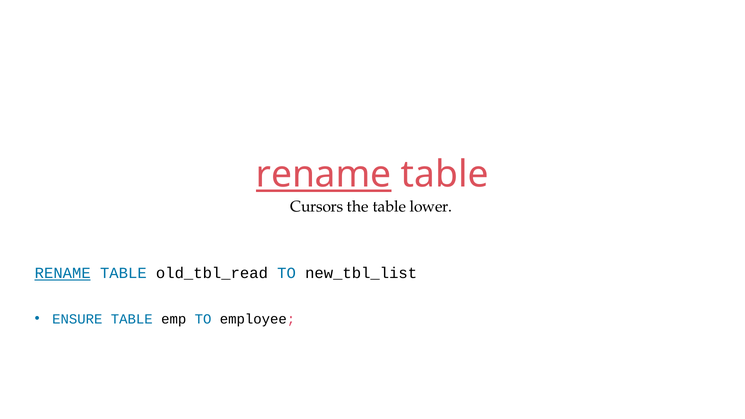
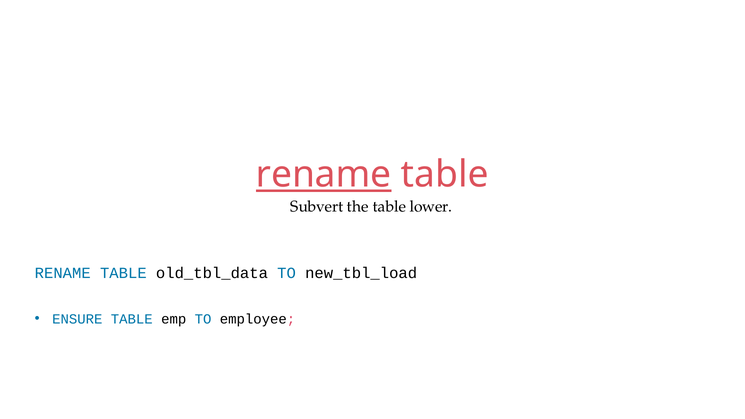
Cursors: Cursors -> Subvert
RENAME at (63, 273) underline: present -> none
old_tbl_read: old_tbl_read -> old_tbl_data
new_tbl_list: new_tbl_list -> new_tbl_load
